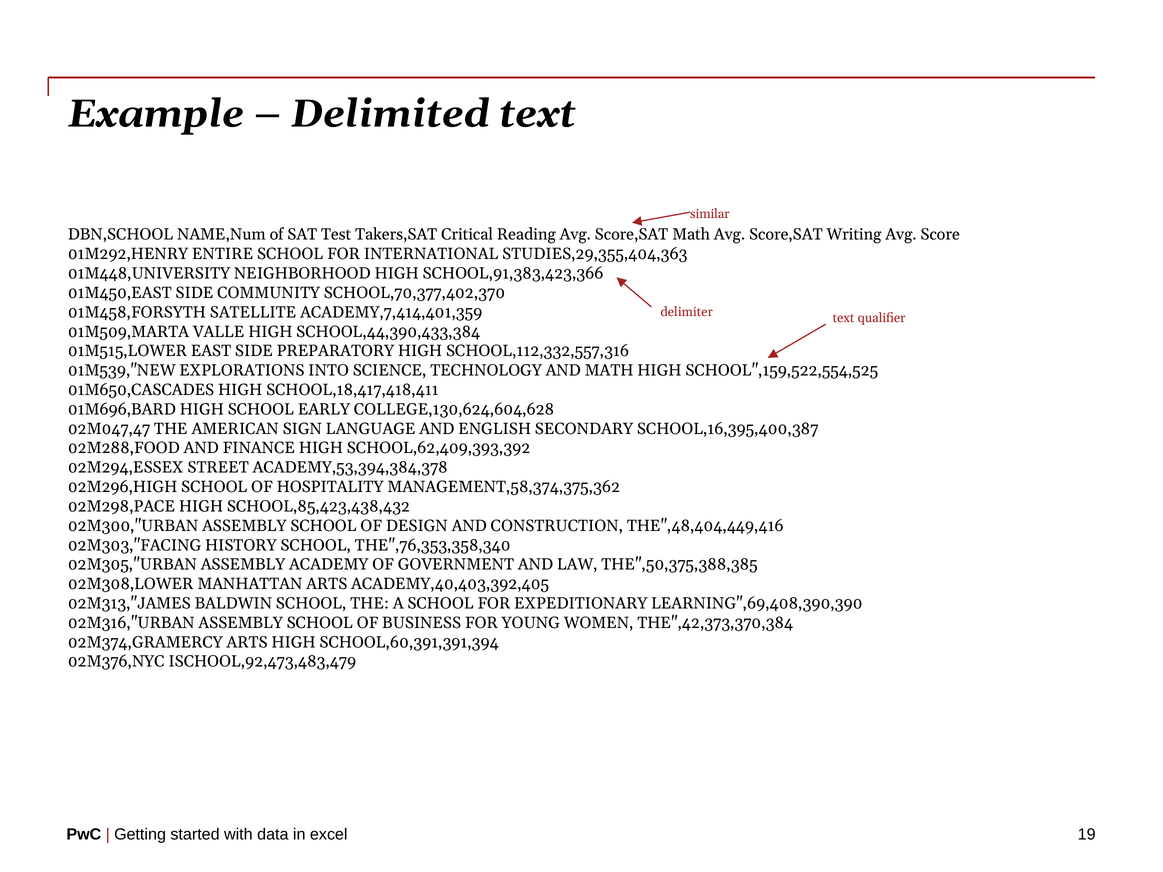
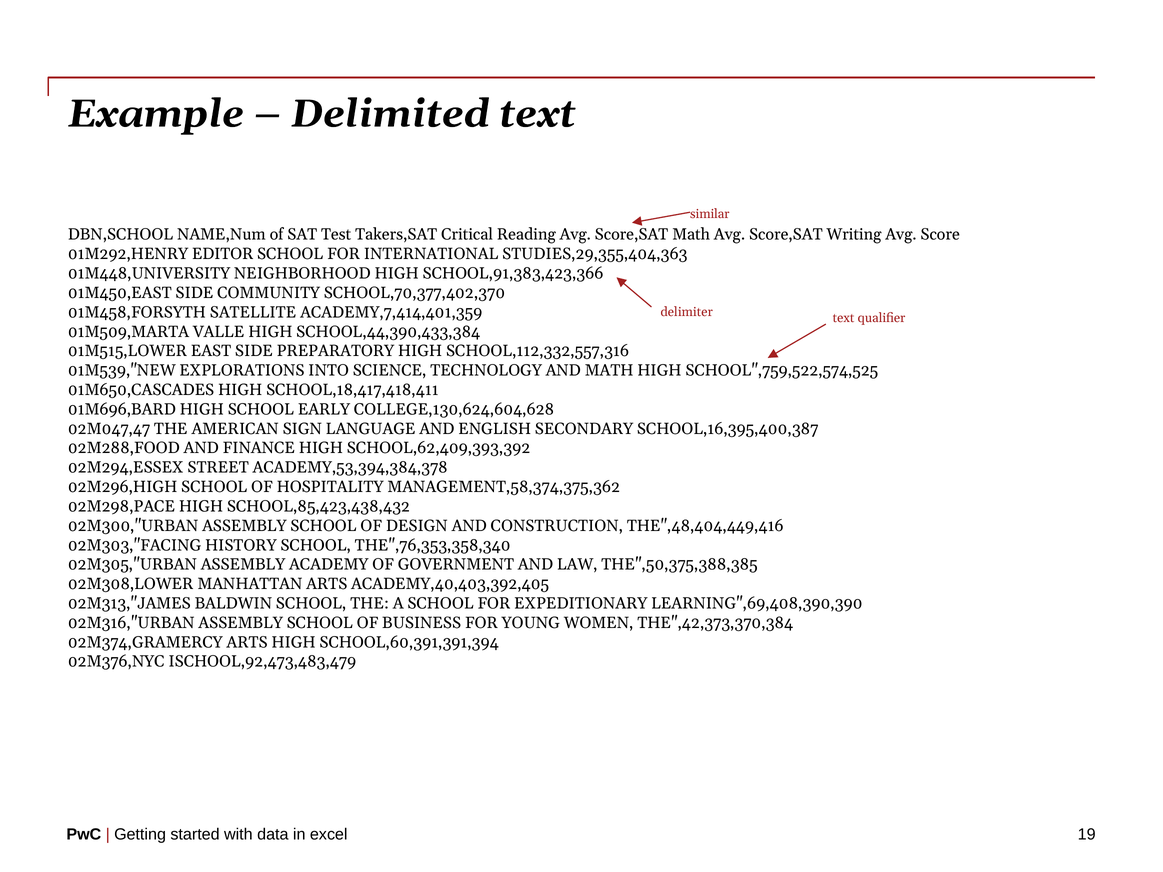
ENTIRE: ENTIRE -> EDITOR
SCHOOL",159,522,554,525: SCHOOL",159,522,554,525 -> SCHOOL",759,522,574,525
